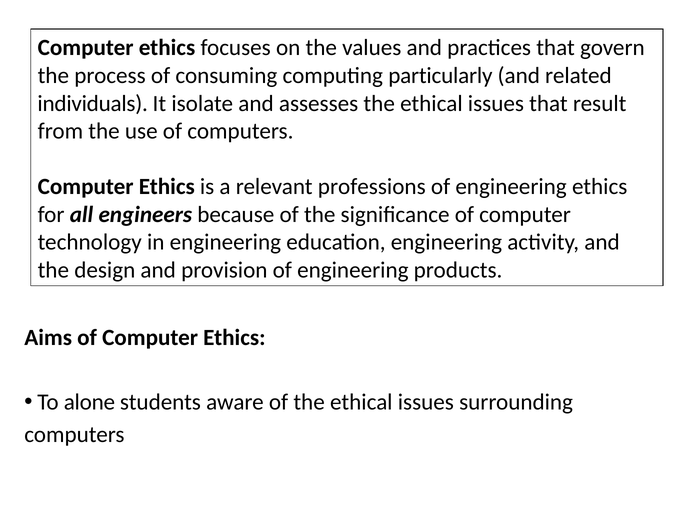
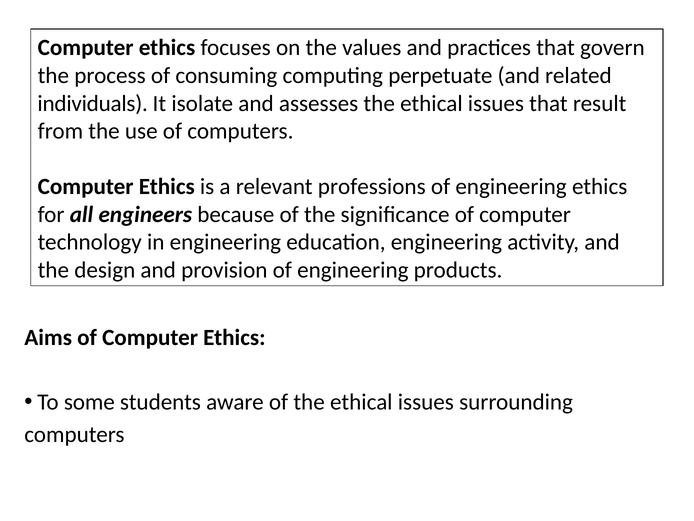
particularly: particularly -> perpetuate
alone: alone -> some
